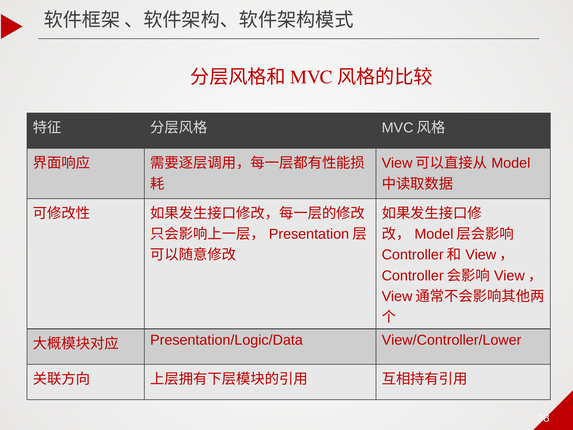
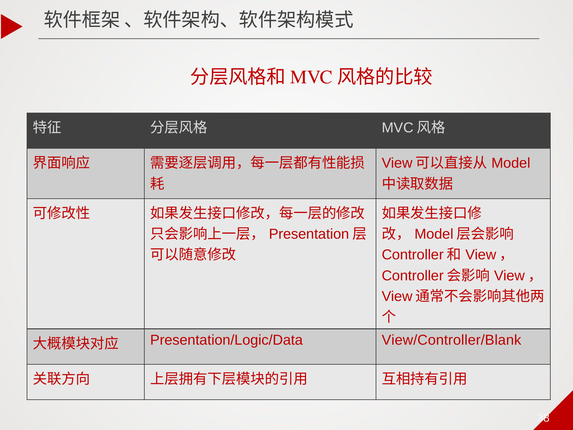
View/Controller/Lower: View/Controller/Lower -> View/Controller/Blank
